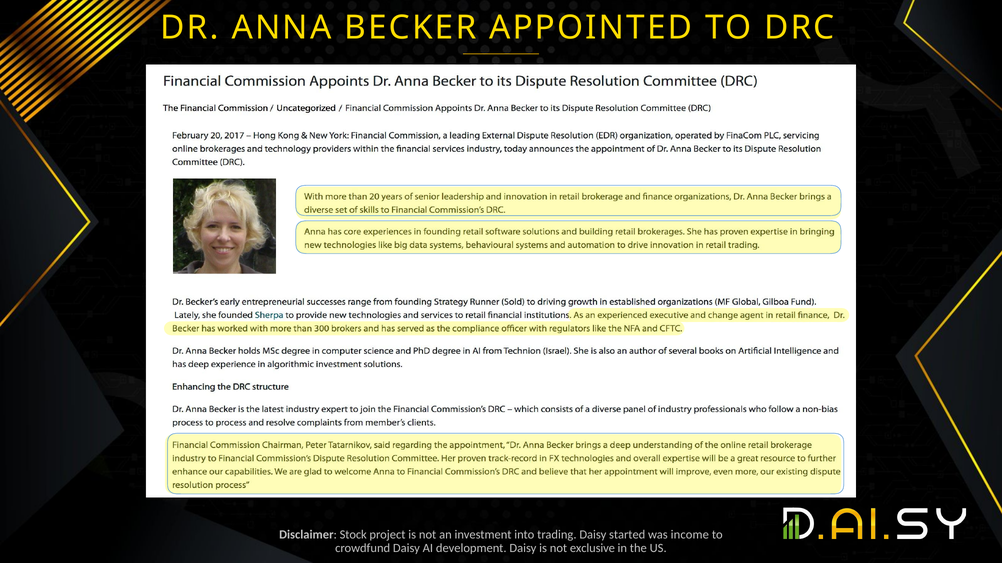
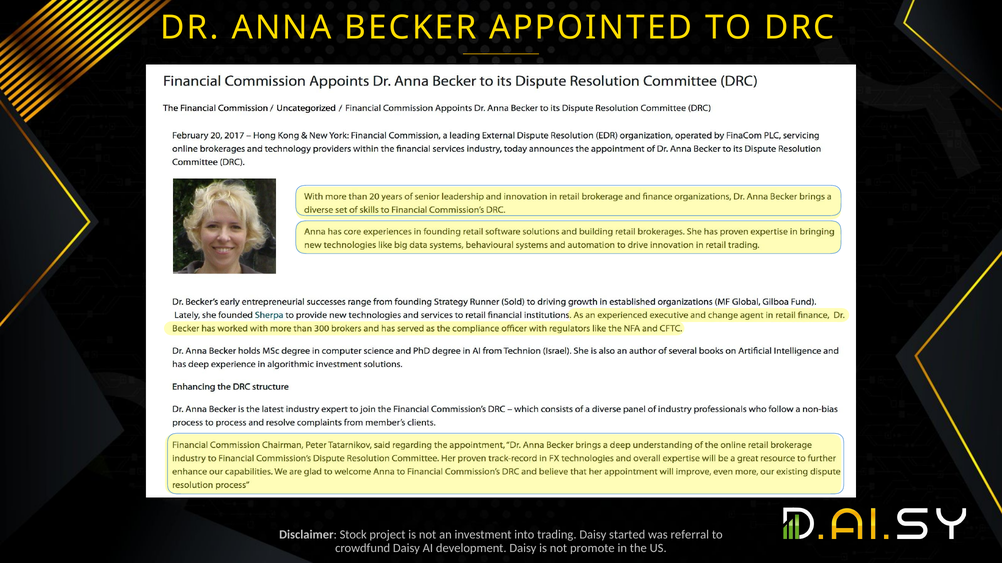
income: income -> referral
exclusive: exclusive -> promote
